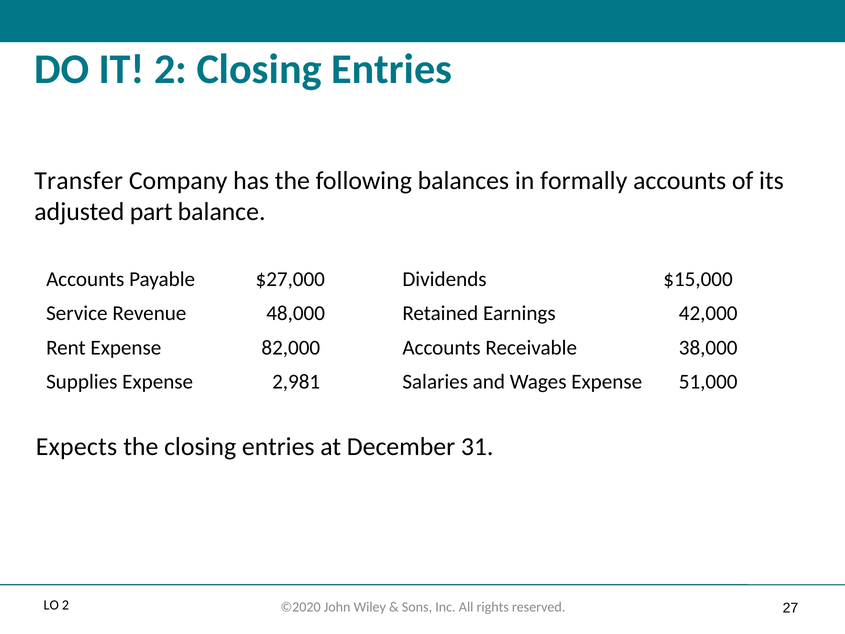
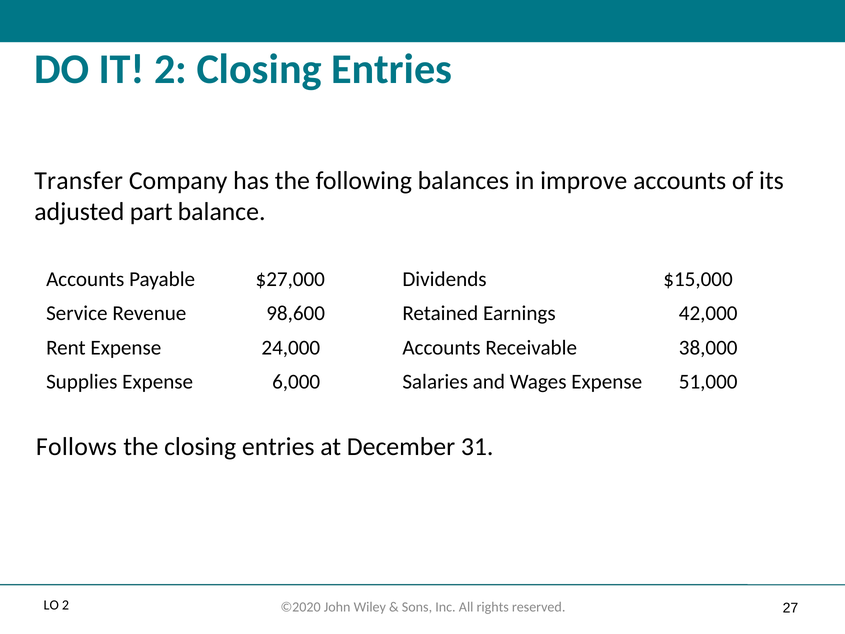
formally: formally -> improve
48,000: 48,000 -> 98,600
82,000: 82,000 -> 24,000
2,981: 2,981 -> 6,000
Expects: Expects -> Follows
